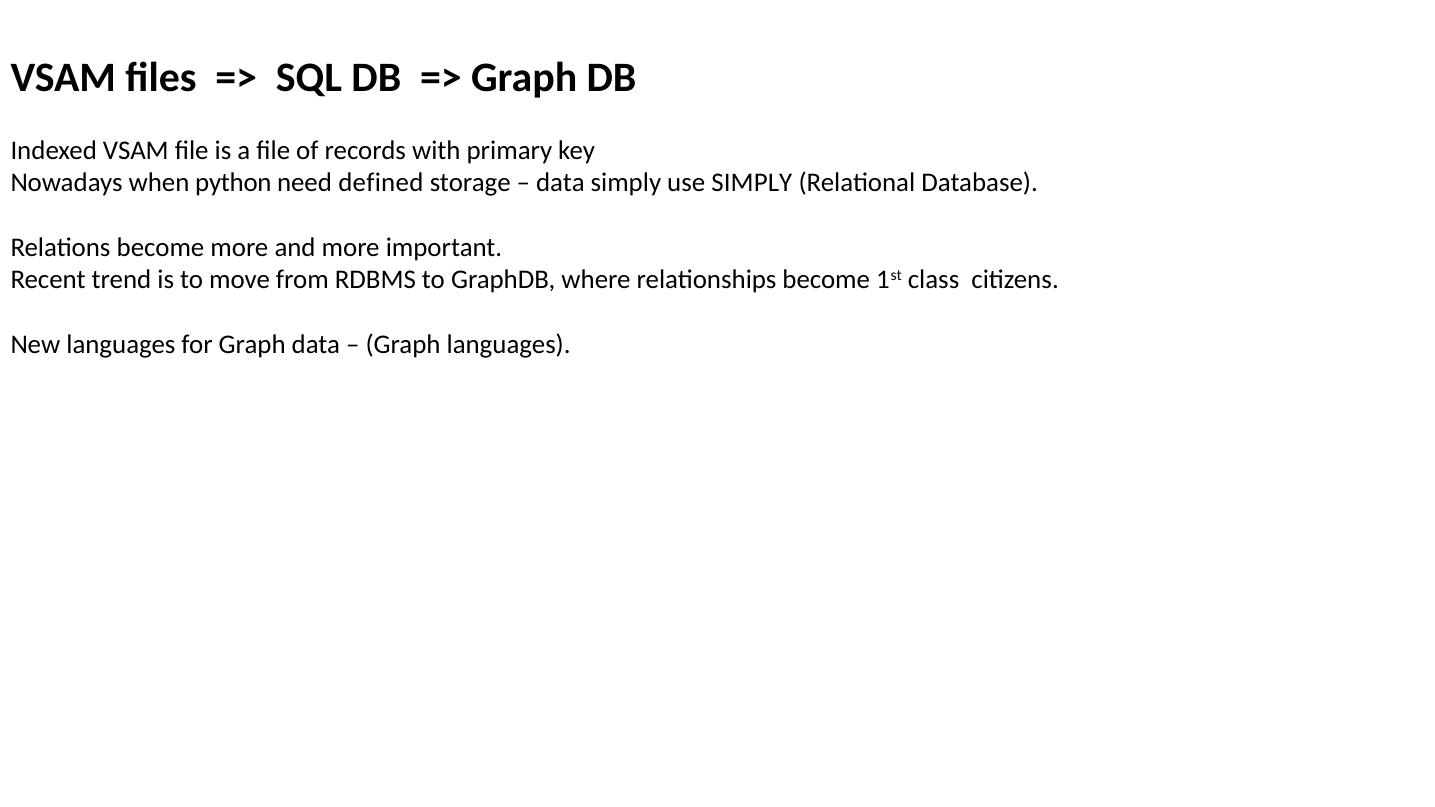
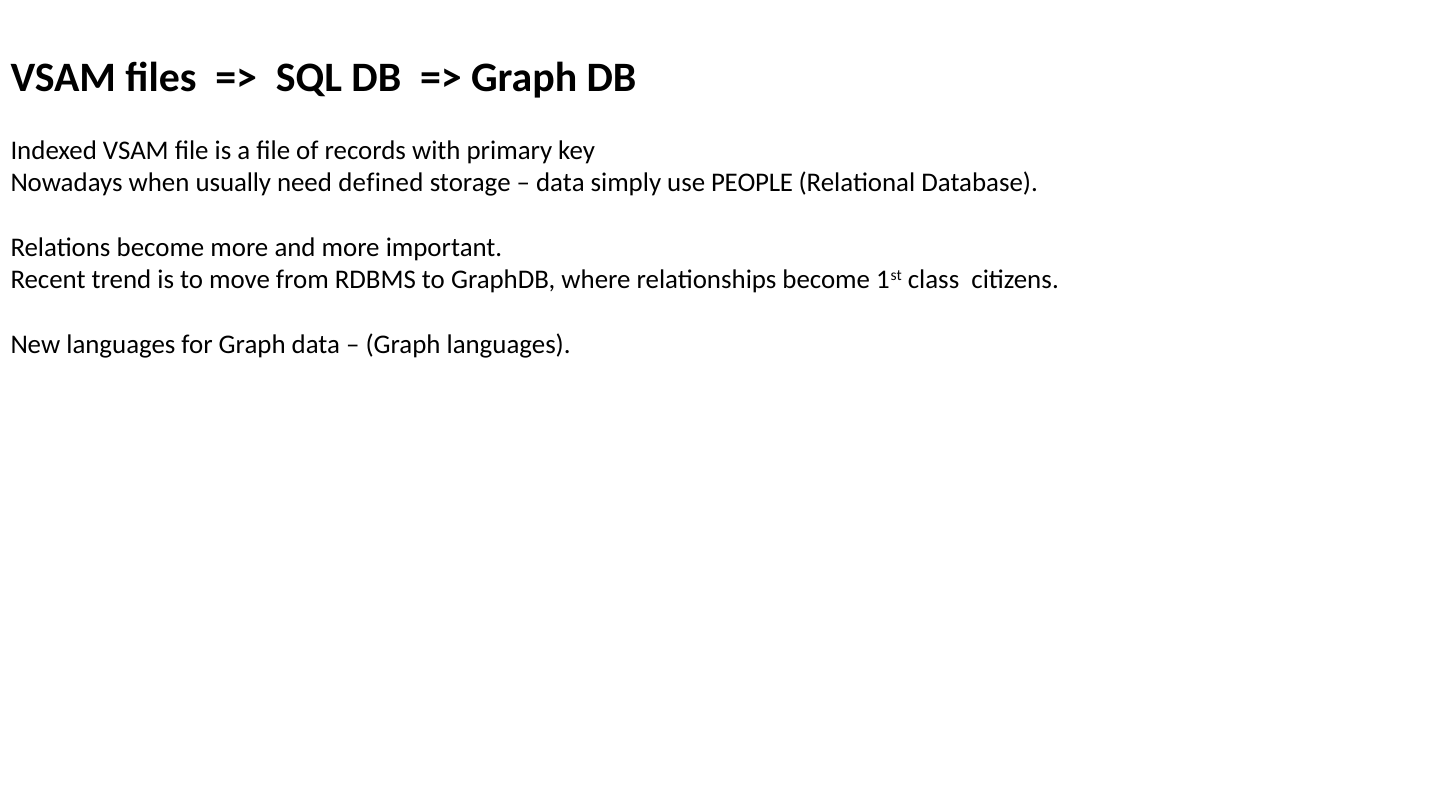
python: python -> usually
use SIMPLY: SIMPLY -> PEOPLE
